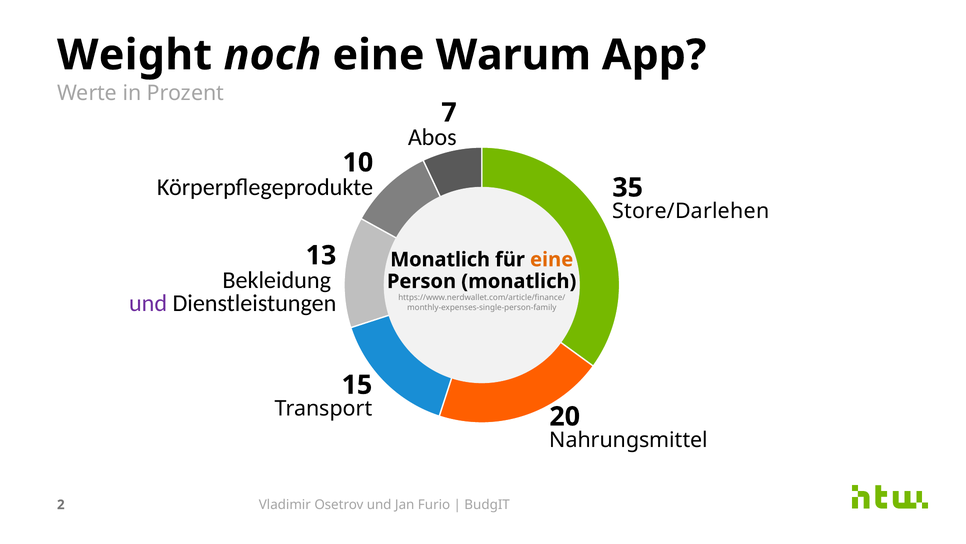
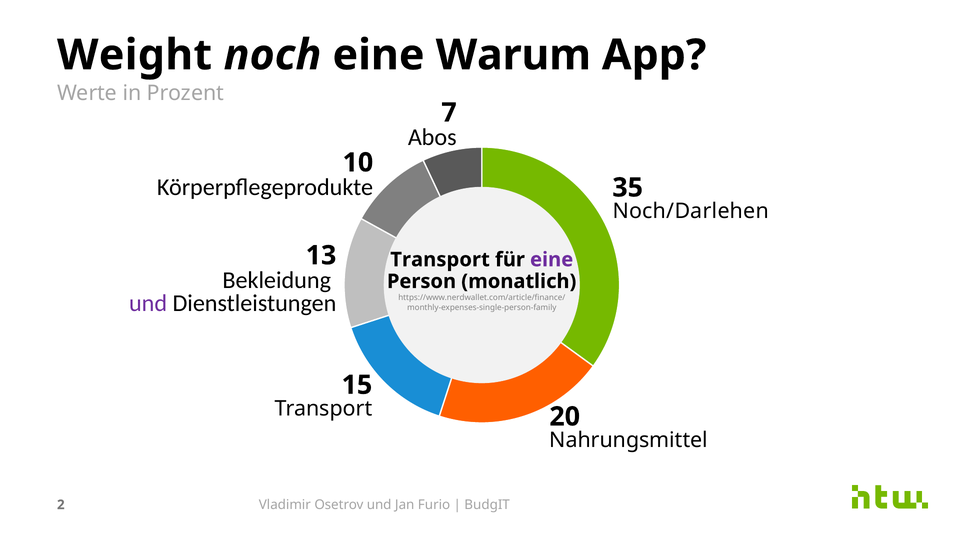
Store/Darlehen: Store/Darlehen -> Noch/Darlehen
Monatlich at (440, 259): Monatlich -> Transport
eine at (552, 259) colour: orange -> purple
